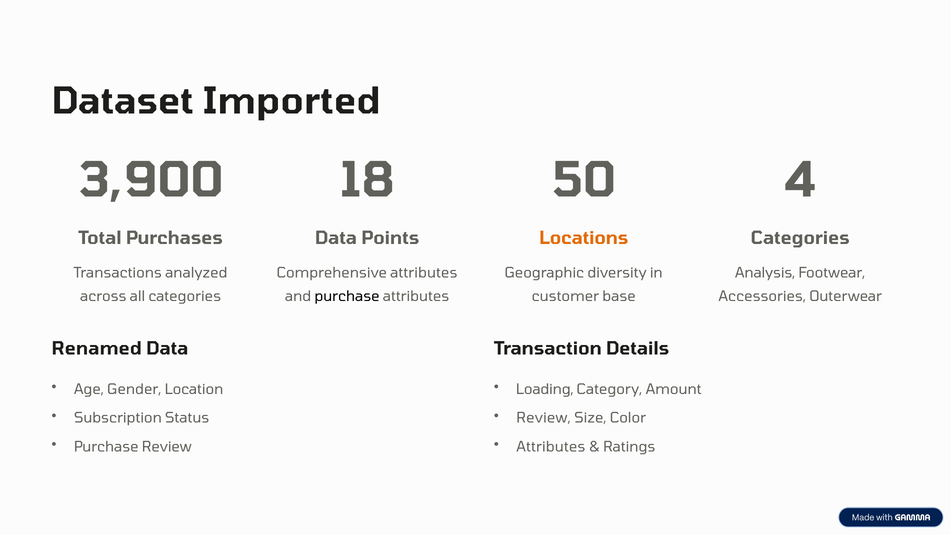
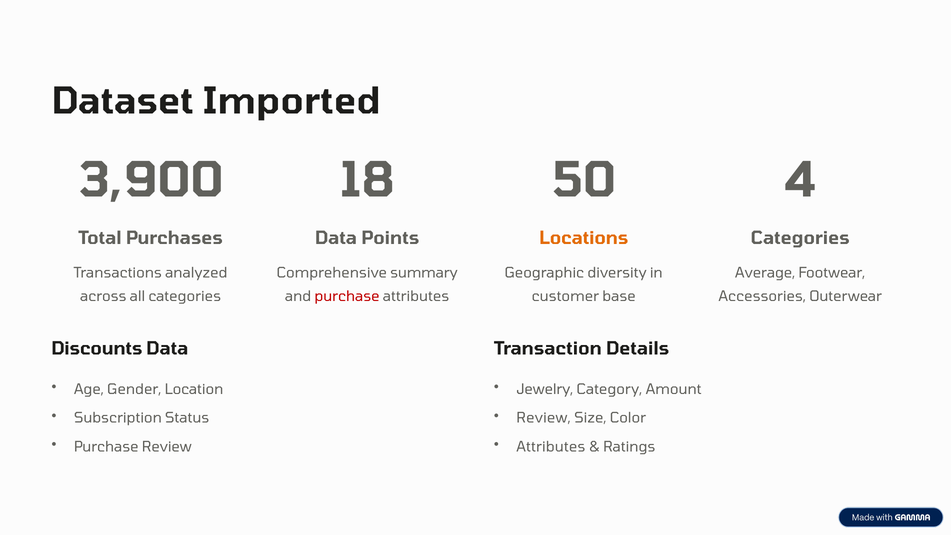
Comprehensive attributes: attributes -> summary
Analysis: Analysis -> Average
purchase at (347, 297) colour: black -> red
Renamed: Renamed -> Discounts
Loading: Loading -> Jewelry
